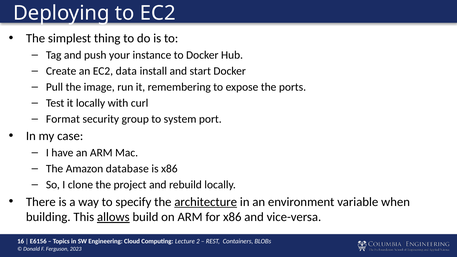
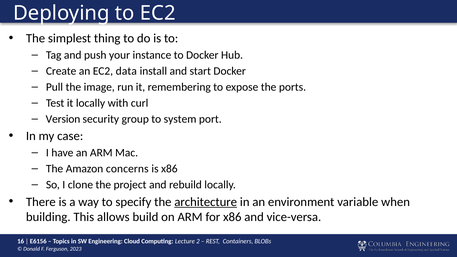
Format: Format -> Version
database: database -> concerns
allows underline: present -> none
